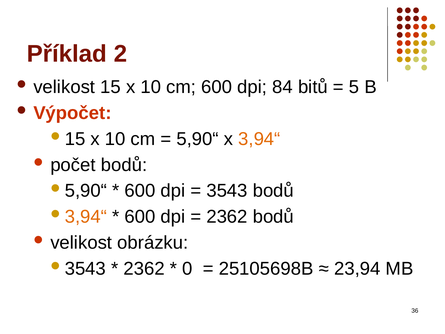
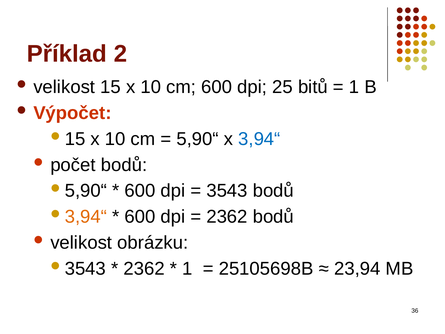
84: 84 -> 25
5 at (354, 87): 5 -> 1
3,94“ at (259, 139) colour: orange -> blue
0 at (187, 269): 0 -> 1
